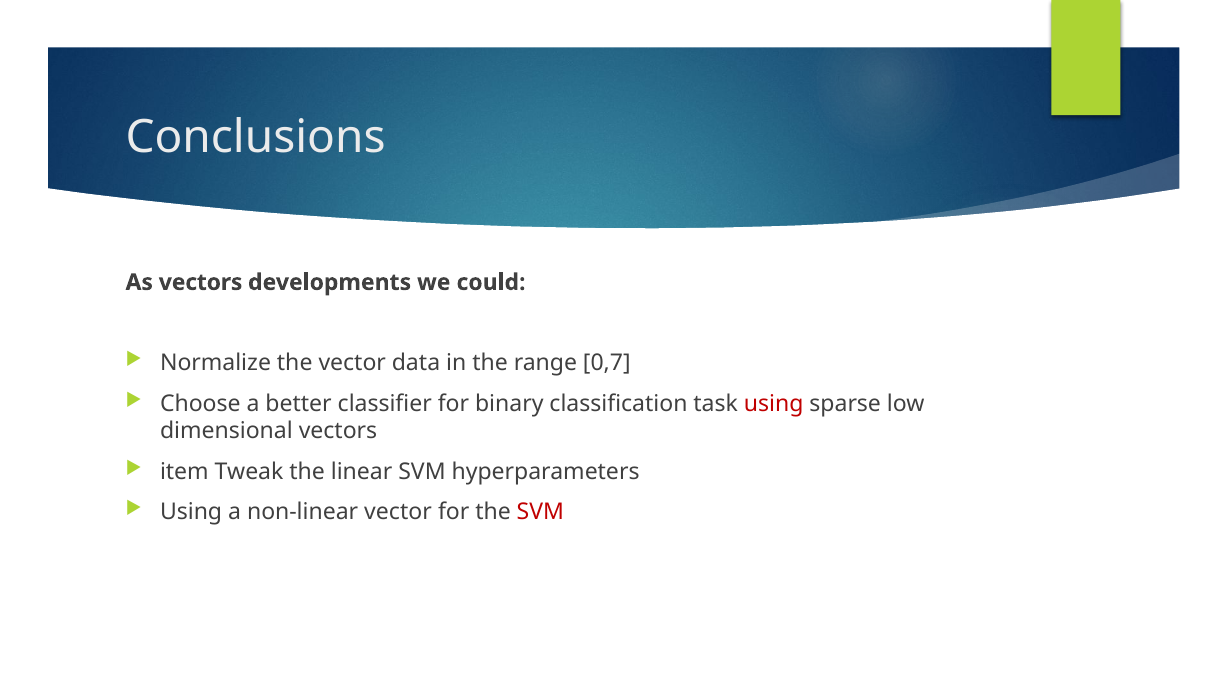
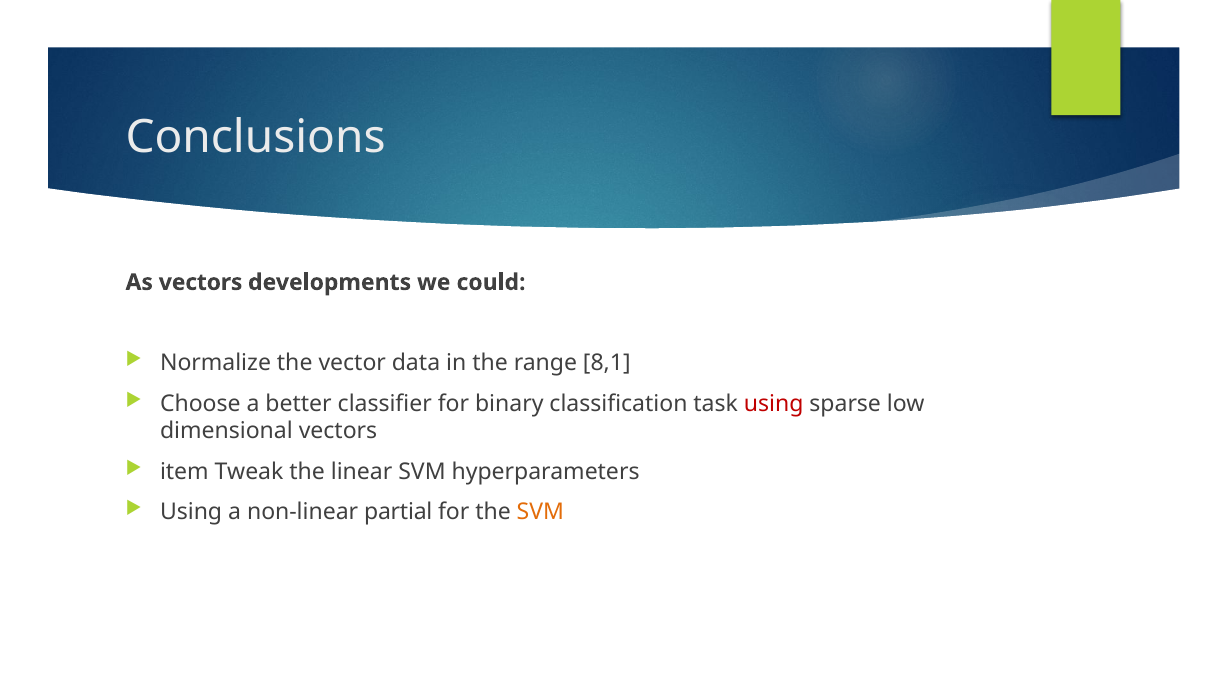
0,7: 0,7 -> 8,1
non-linear vector: vector -> partial
SVM at (540, 512) colour: red -> orange
